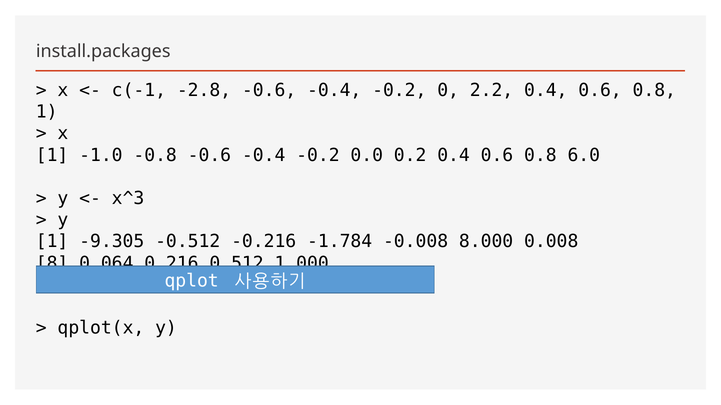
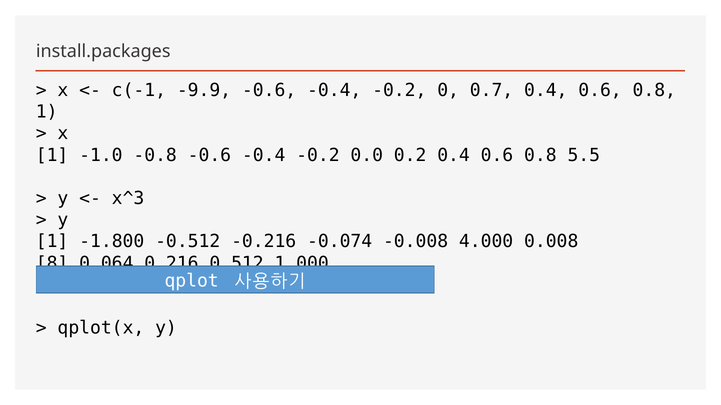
-2.8: -2.8 -> -9.9
2.2: 2.2 -> 0.7
6.0: 6.0 -> 5.5
-9.305: -9.305 -> -1.800
-1.784: -1.784 -> -0.074
8.000: 8.000 -> 4.000
